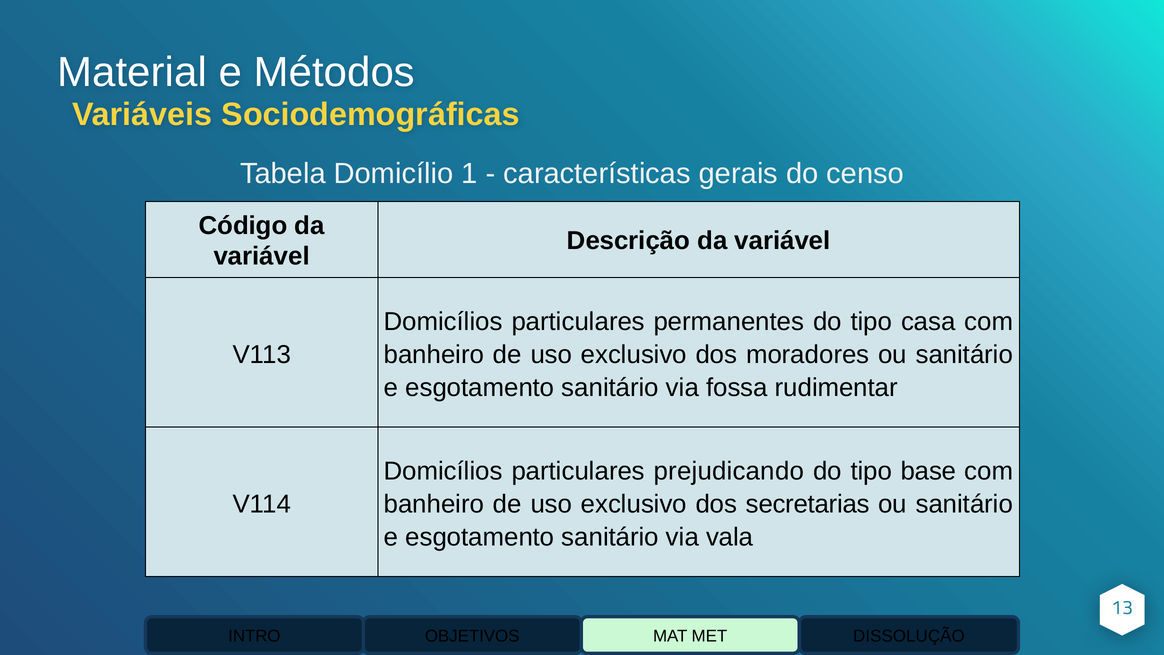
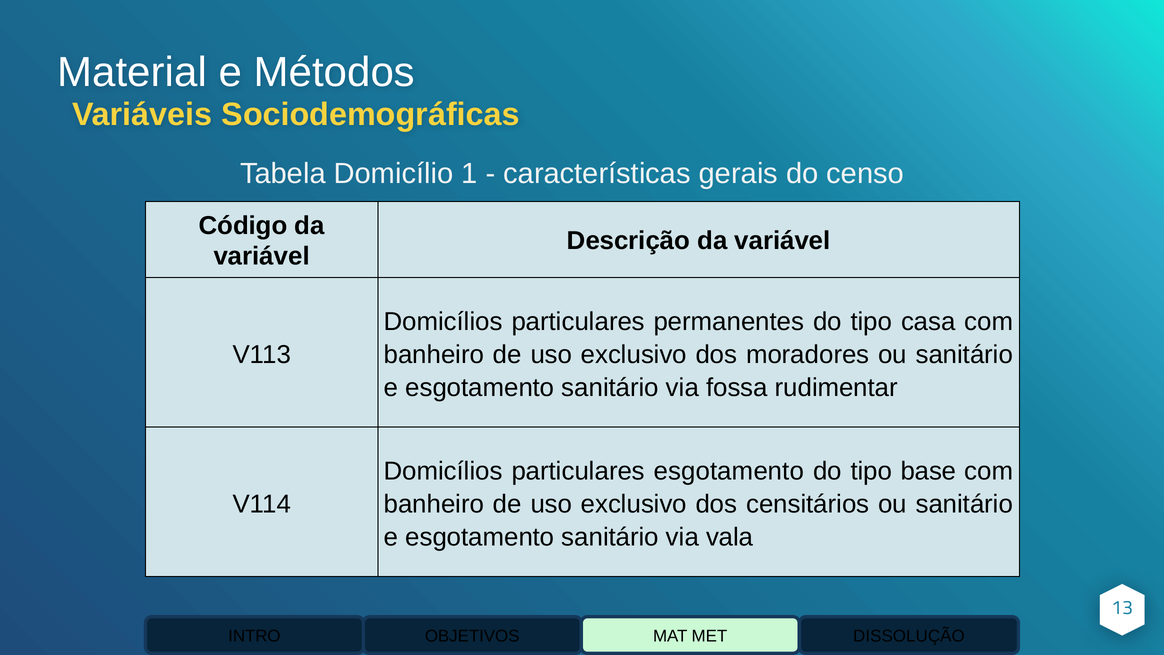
particulares prejudicando: prejudicando -> esgotamento
secretarias: secretarias -> censitários
